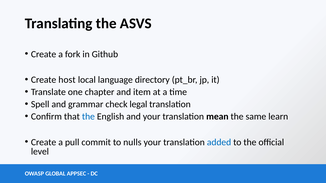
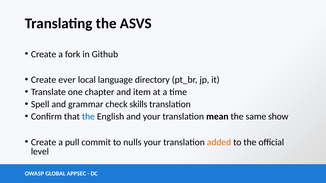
host: host -> ever
legal: legal -> skills
learn: learn -> show
added colour: blue -> orange
